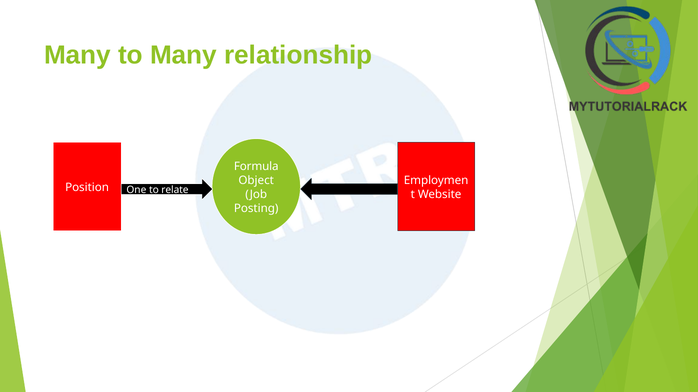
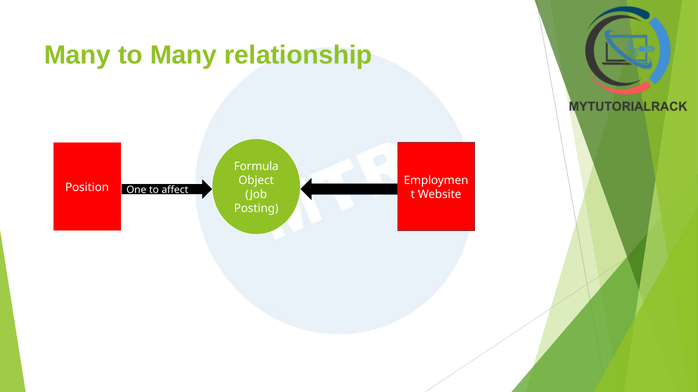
relate: relate -> affect
